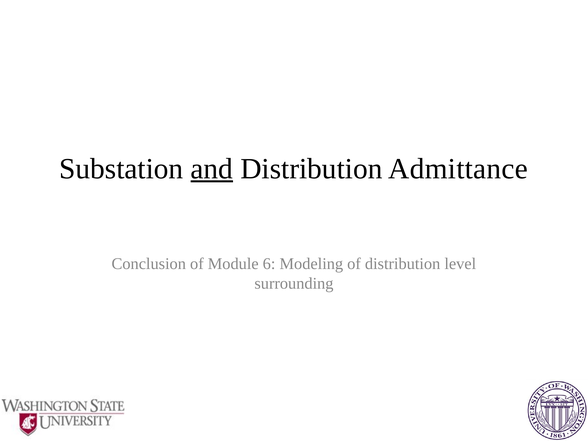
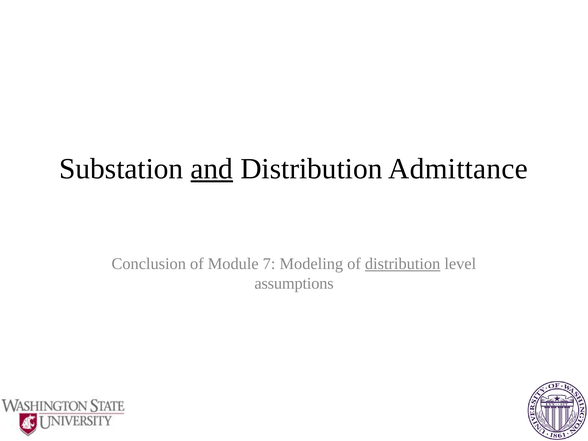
6: 6 -> 7
distribution at (403, 264) underline: none -> present
surrounding: surrounding -> assumptions
